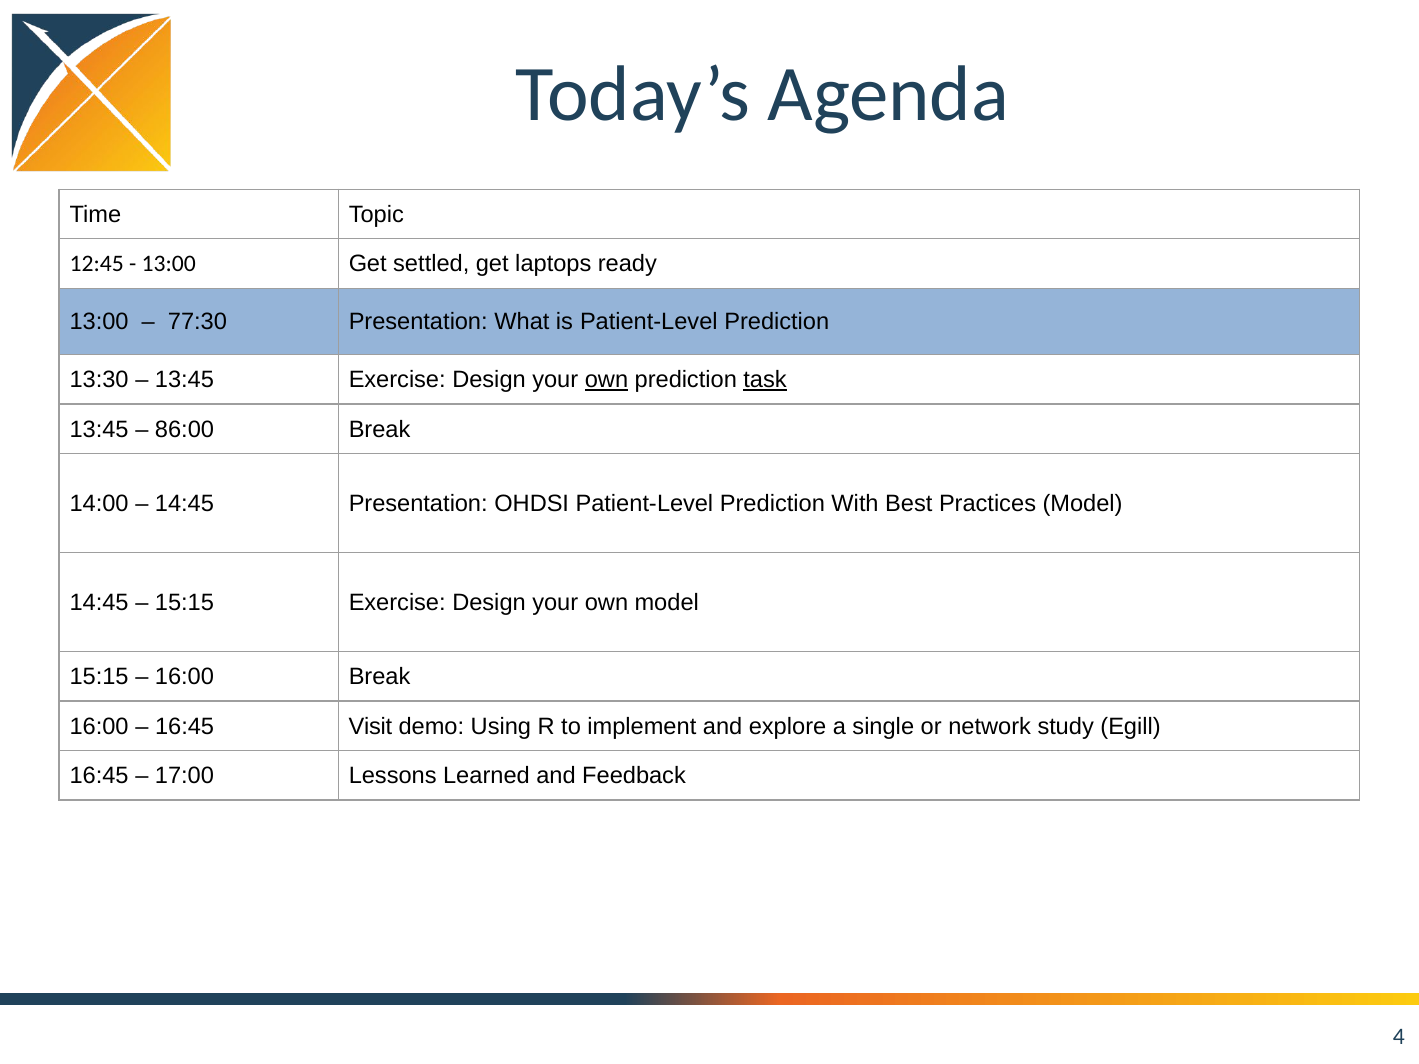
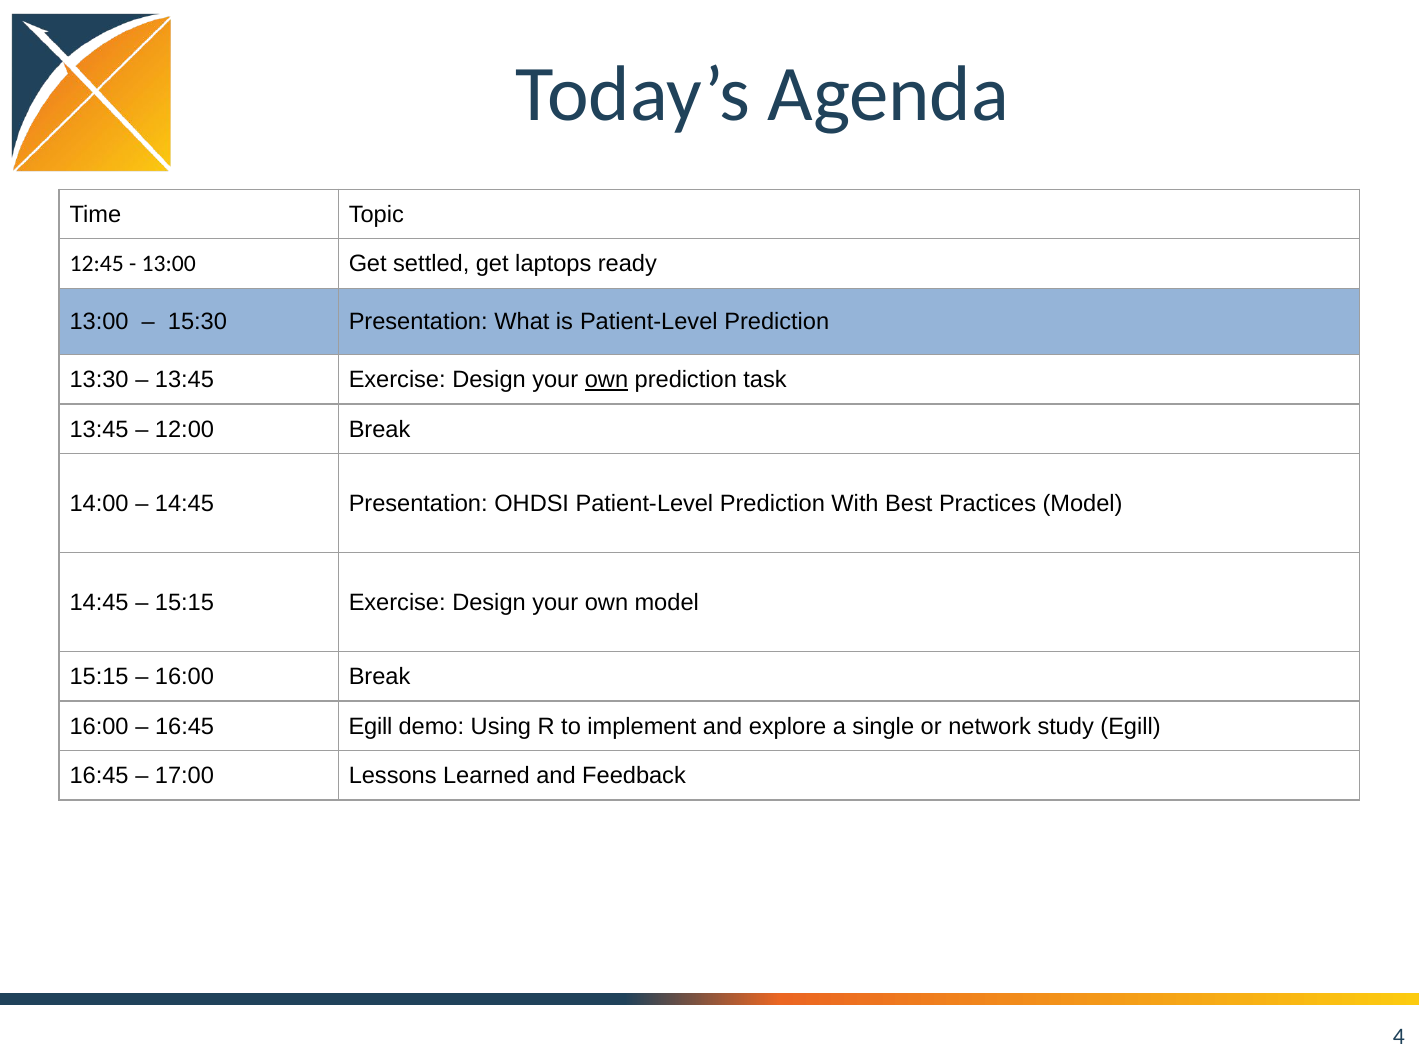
77:30: 77:30 -> 15:30
task underline: present -> none
86:00: 86:00 -> 12:00
16:45 Visit: Visit -> Egill
